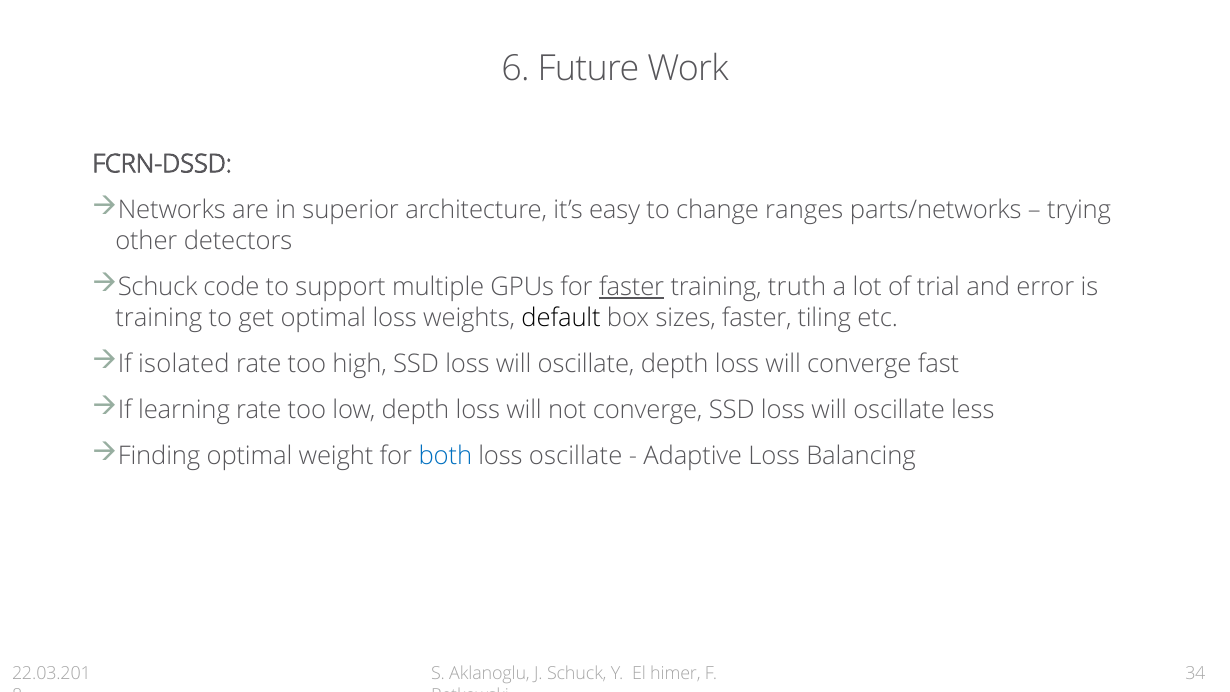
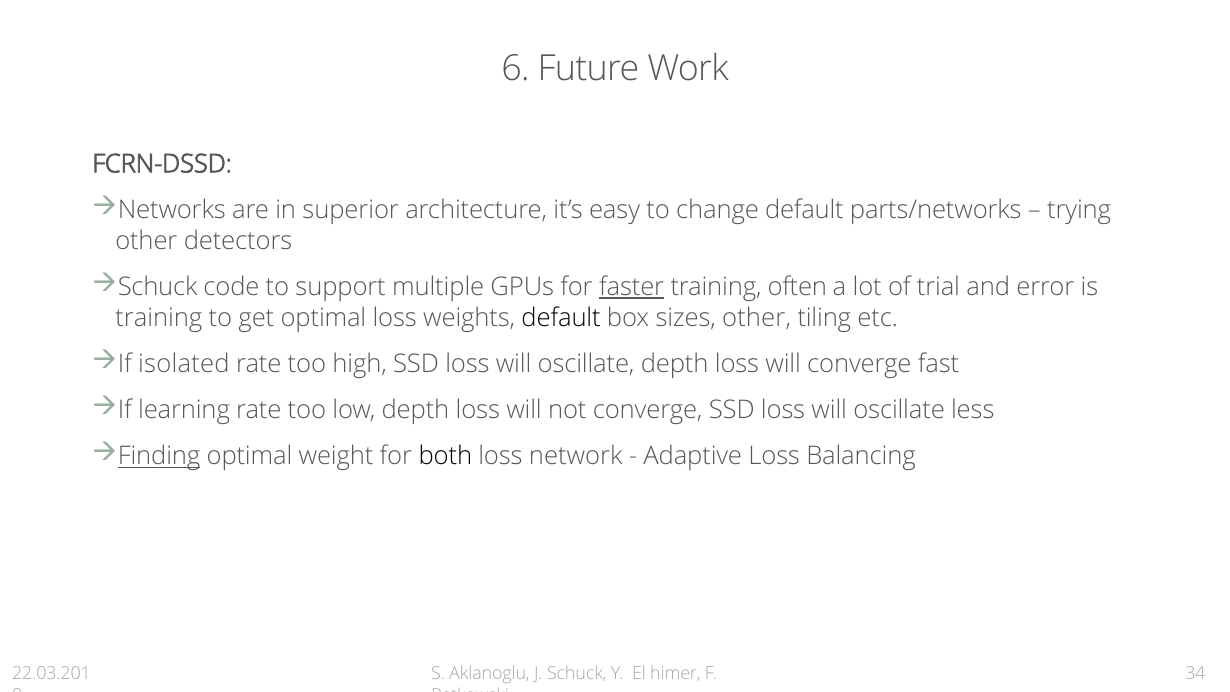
change ranges: ranges -> default
truth: truth -> often
sizes faster: faster -> other
Finding underline: none -> present
both colour: blue -> black
loss oscillate: oscillate -> network
